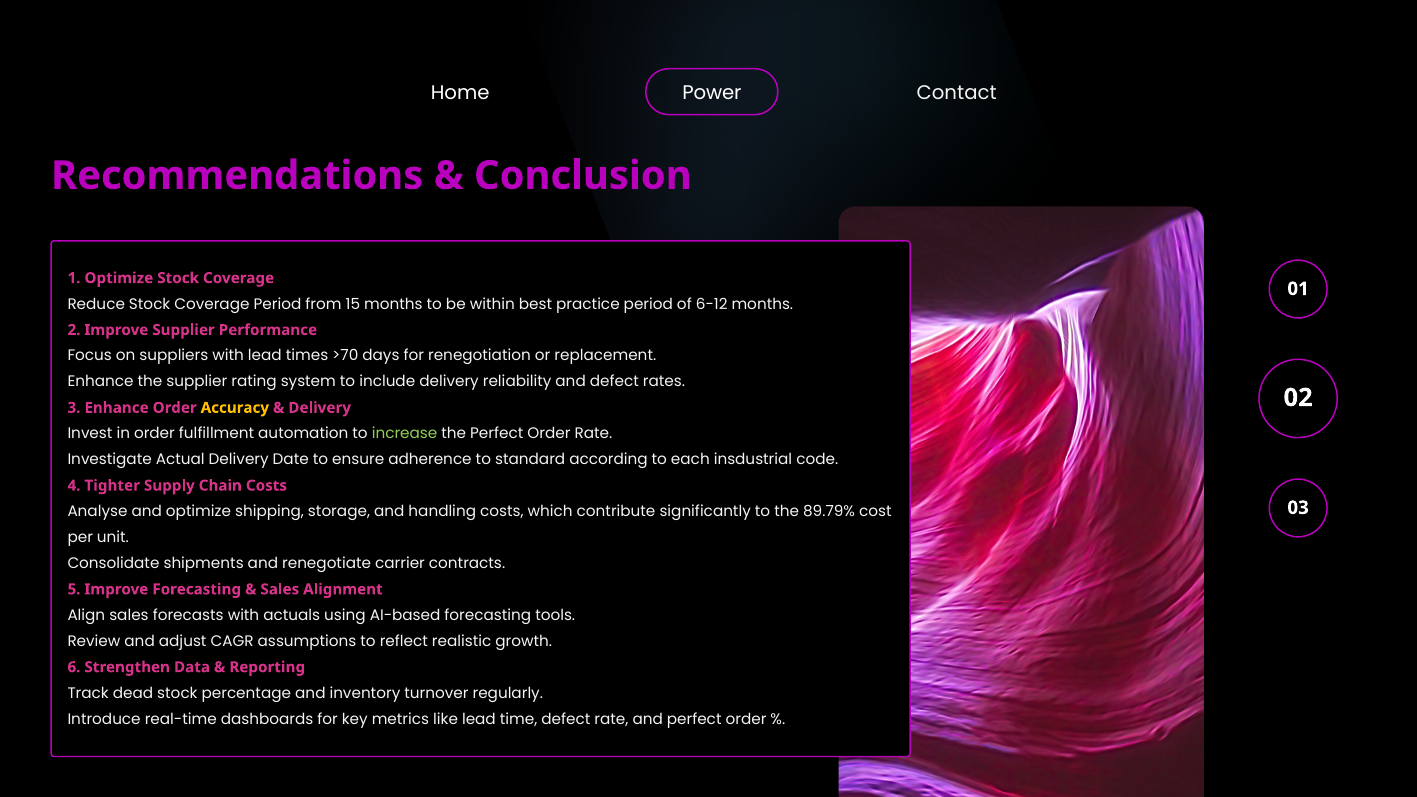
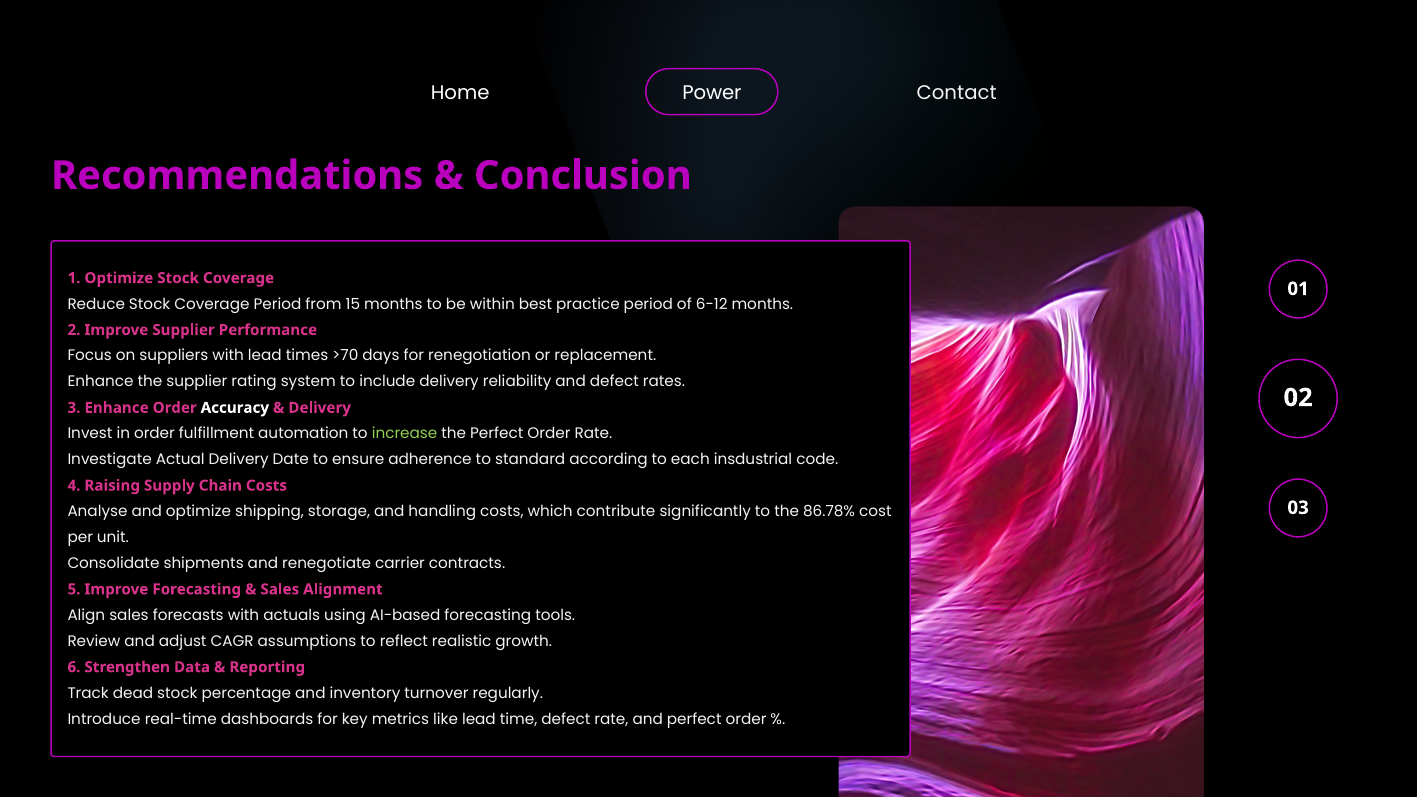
Accuracy colour: yellow -> white
Tighter: Tighter -> Raising
89.79%: 89.79% -> 86.78%
